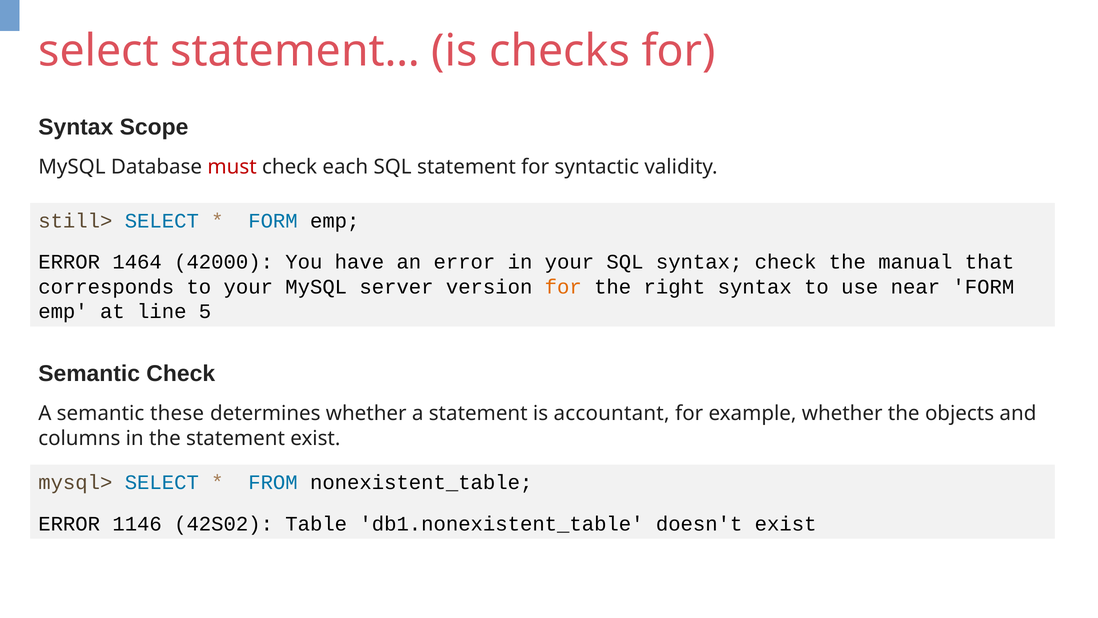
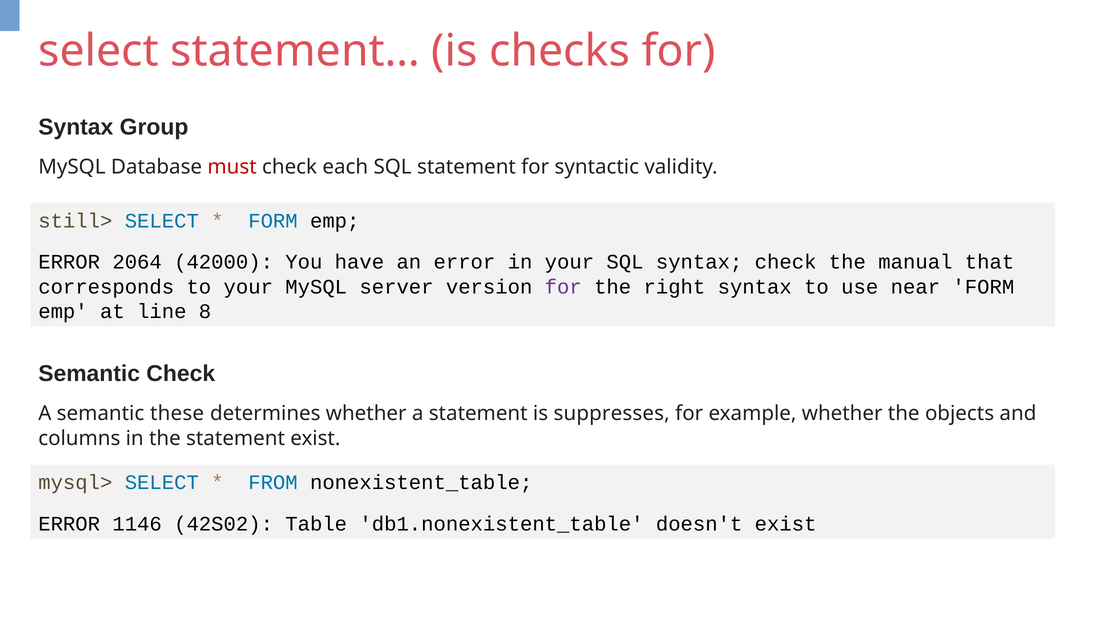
Scope: Scope -> Group
1464: 1464 -> 2064
for at (563, 287) colour: orange -> purple
5: 5 -> 8
accountant: accountant -> suppresses
